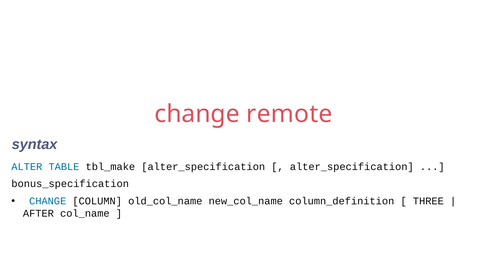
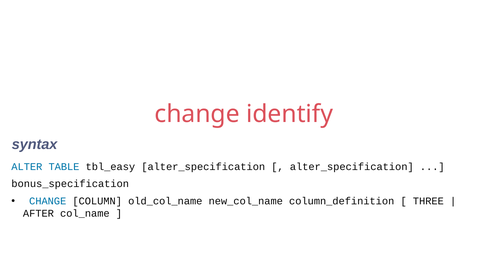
remote: remote -> identify
tbl_make: tbl_make -> tbl_easy
